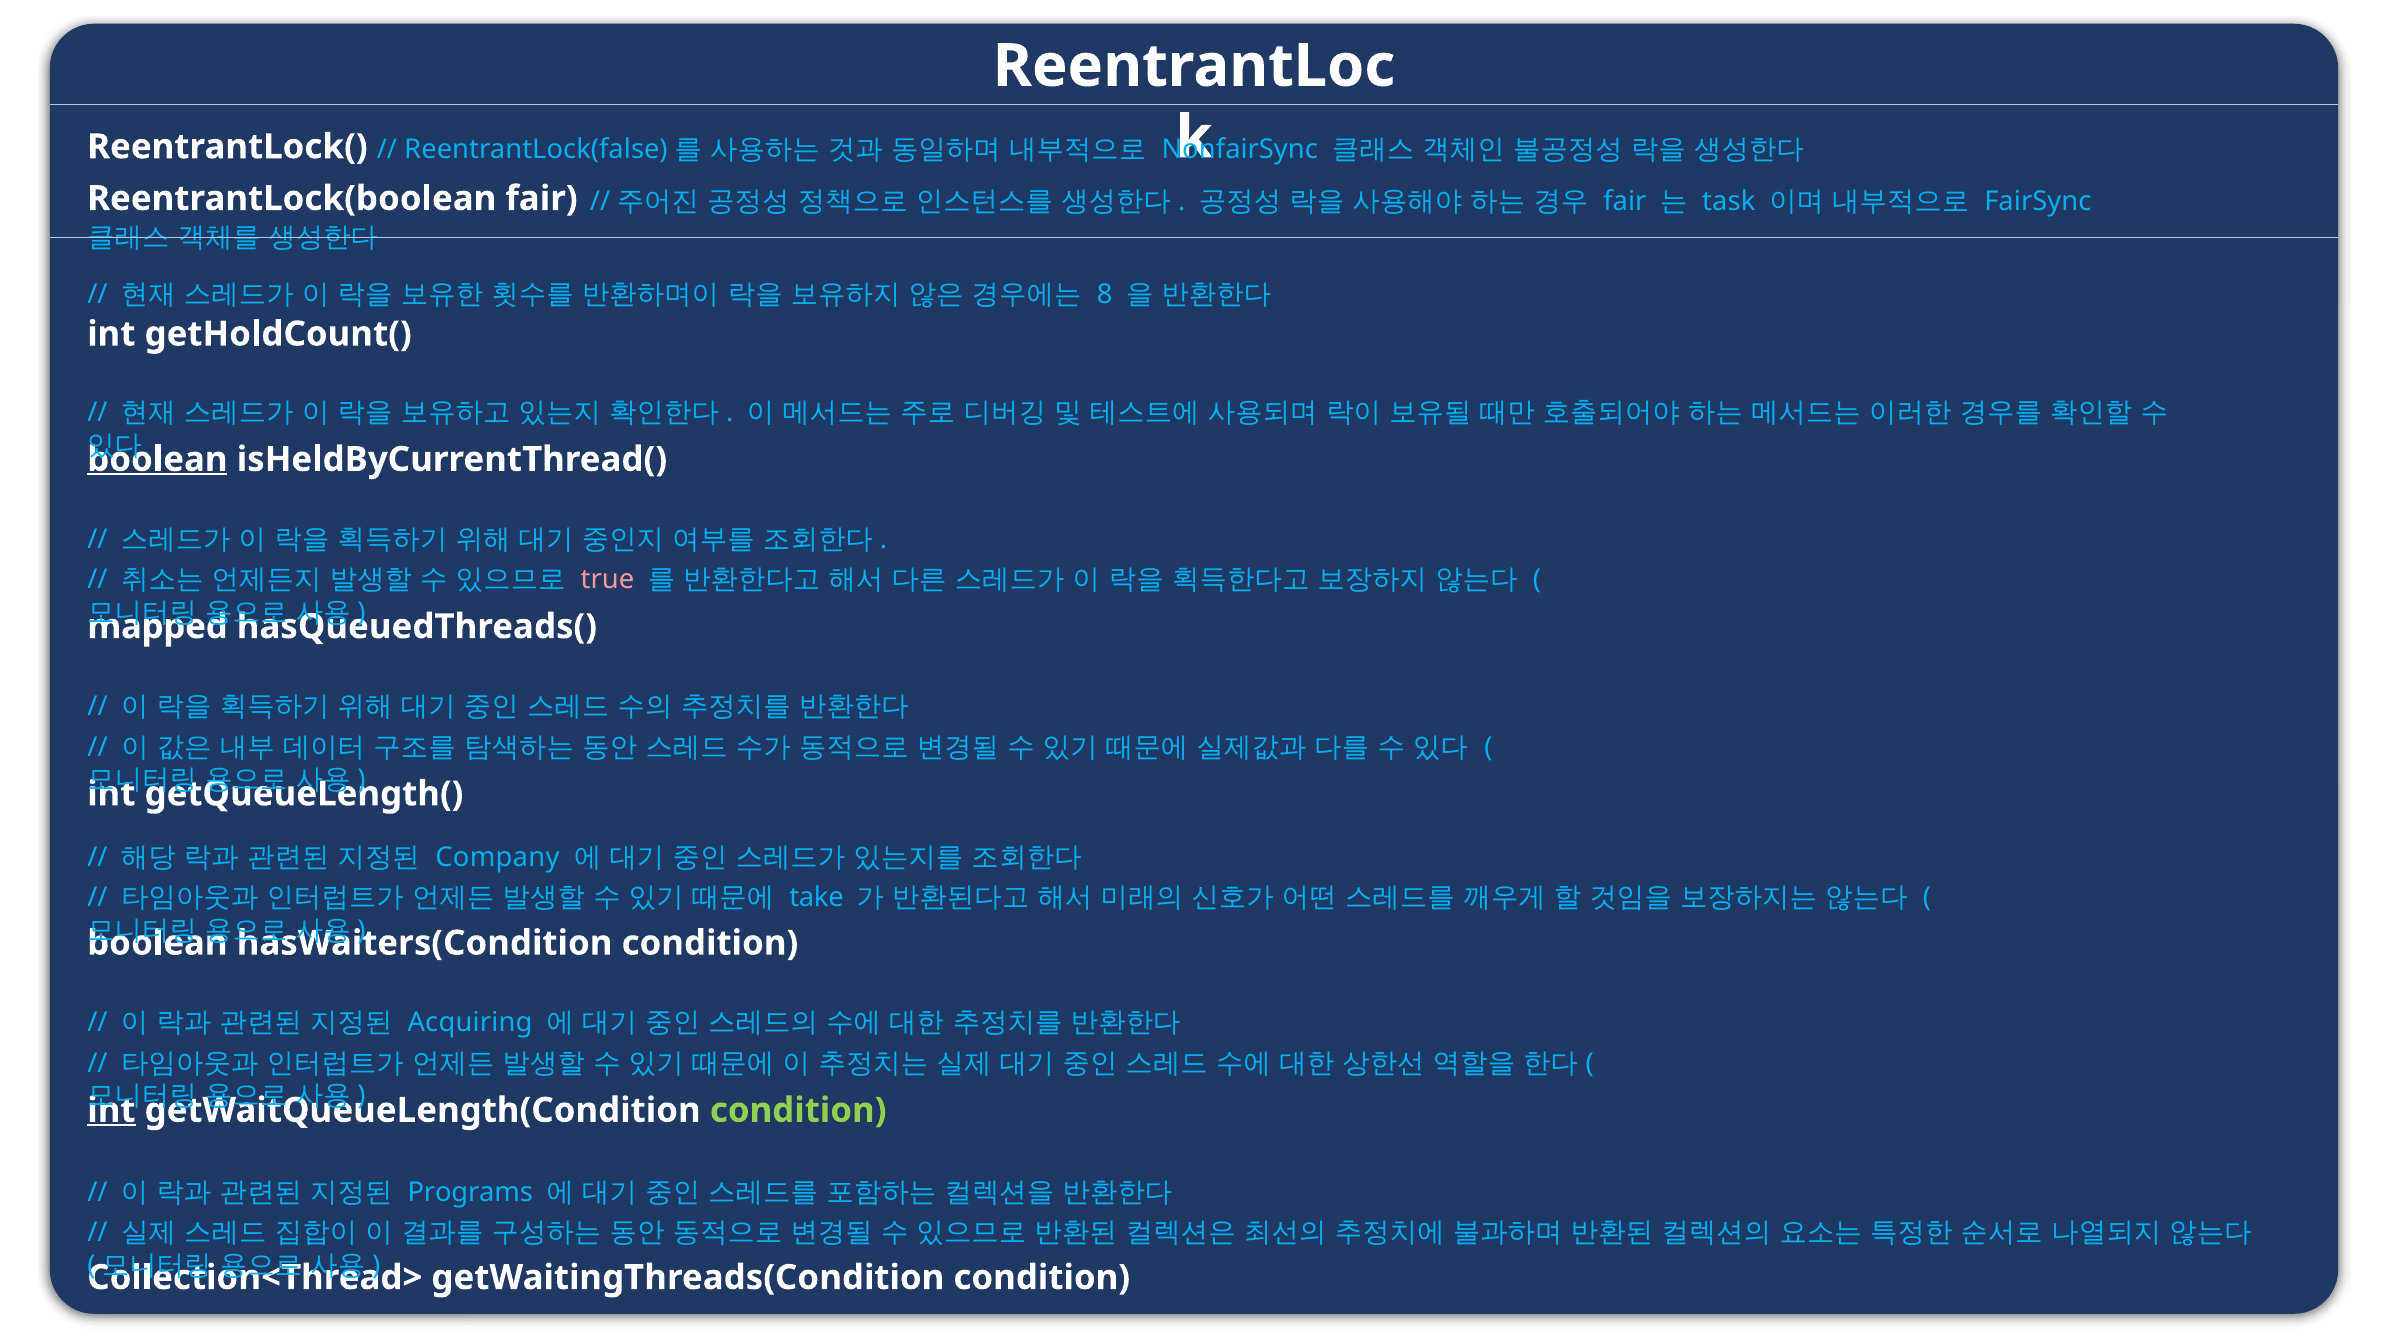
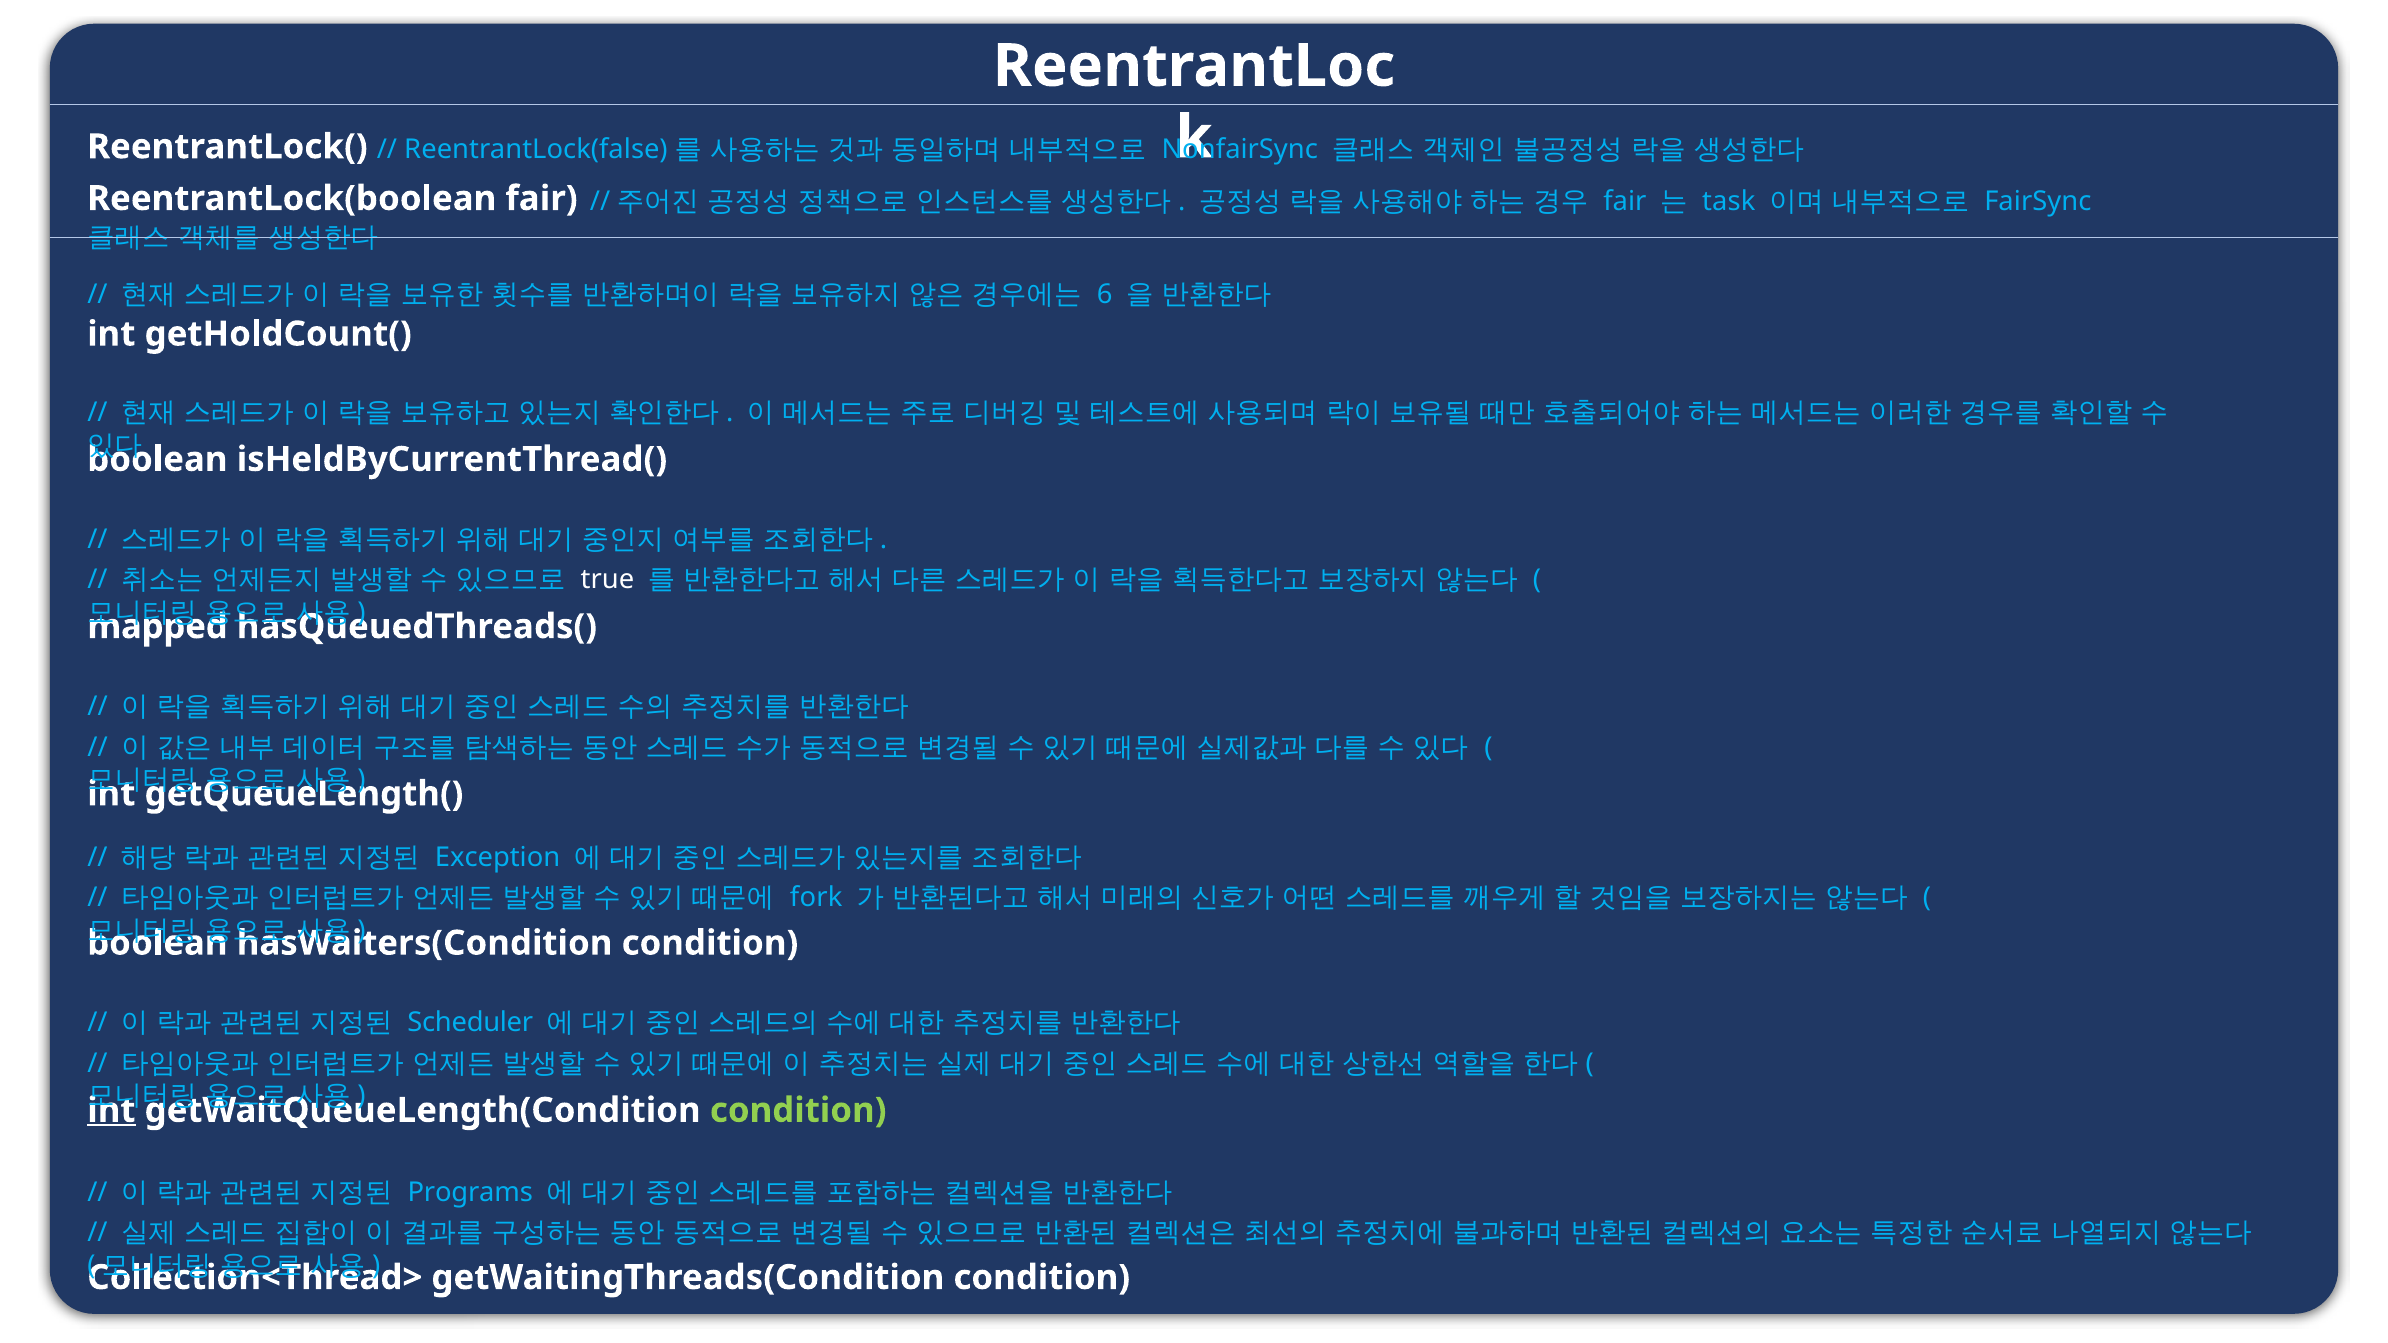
8: 8 -> 6
boolean at (157, 460) underline: present -> none
true colour: pink -> white
Company: Company -> Exception
take: take -> fork
Acquiring: Acquiring -> Scheduler
